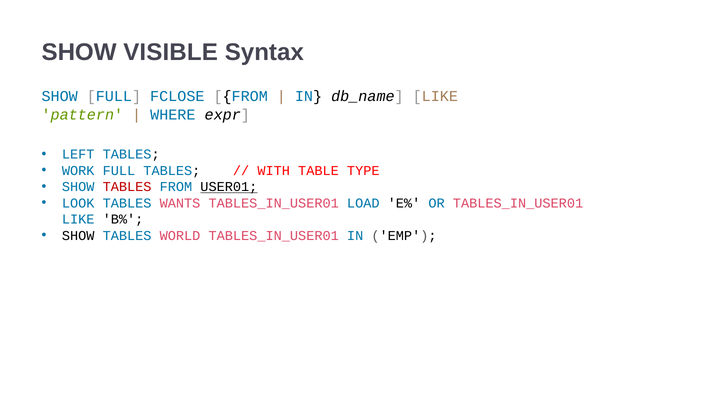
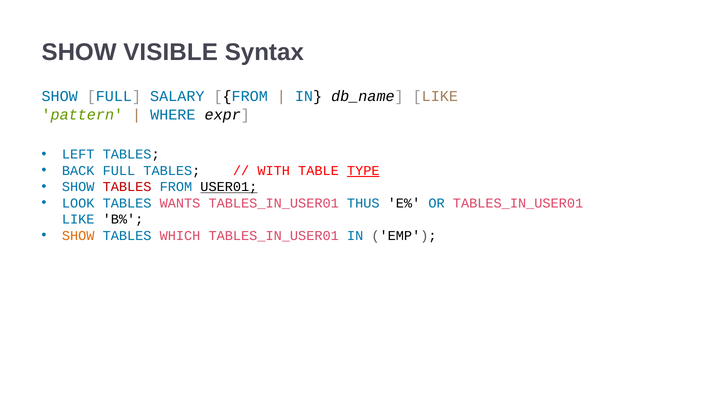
FCLOSE: FCLOSE -> SALARY
WORK: WORK -> BACK
TYPE underline: none -> present
LOAD: LOAD -> THUS
SHOW at (78, 236) colour: black -> orange
WORLD: WORLD -> WHICH
